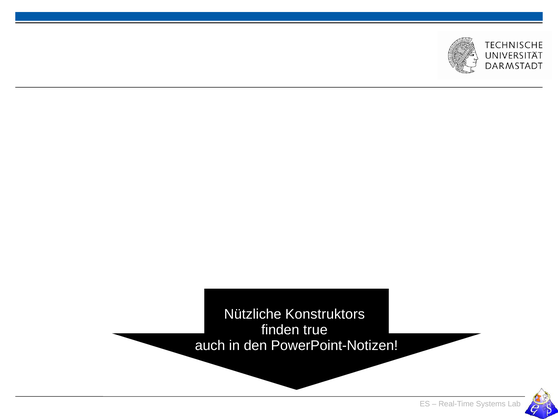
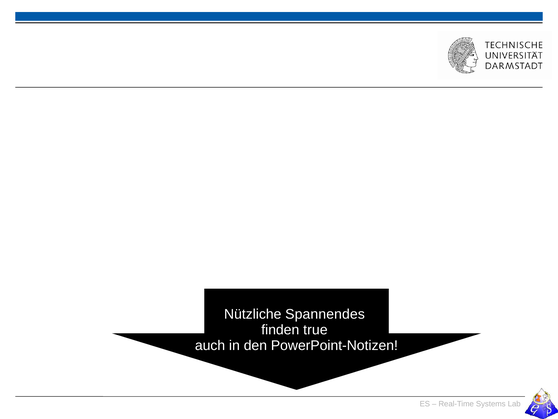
Konstruktors: Konstruktors -> Spannendes
